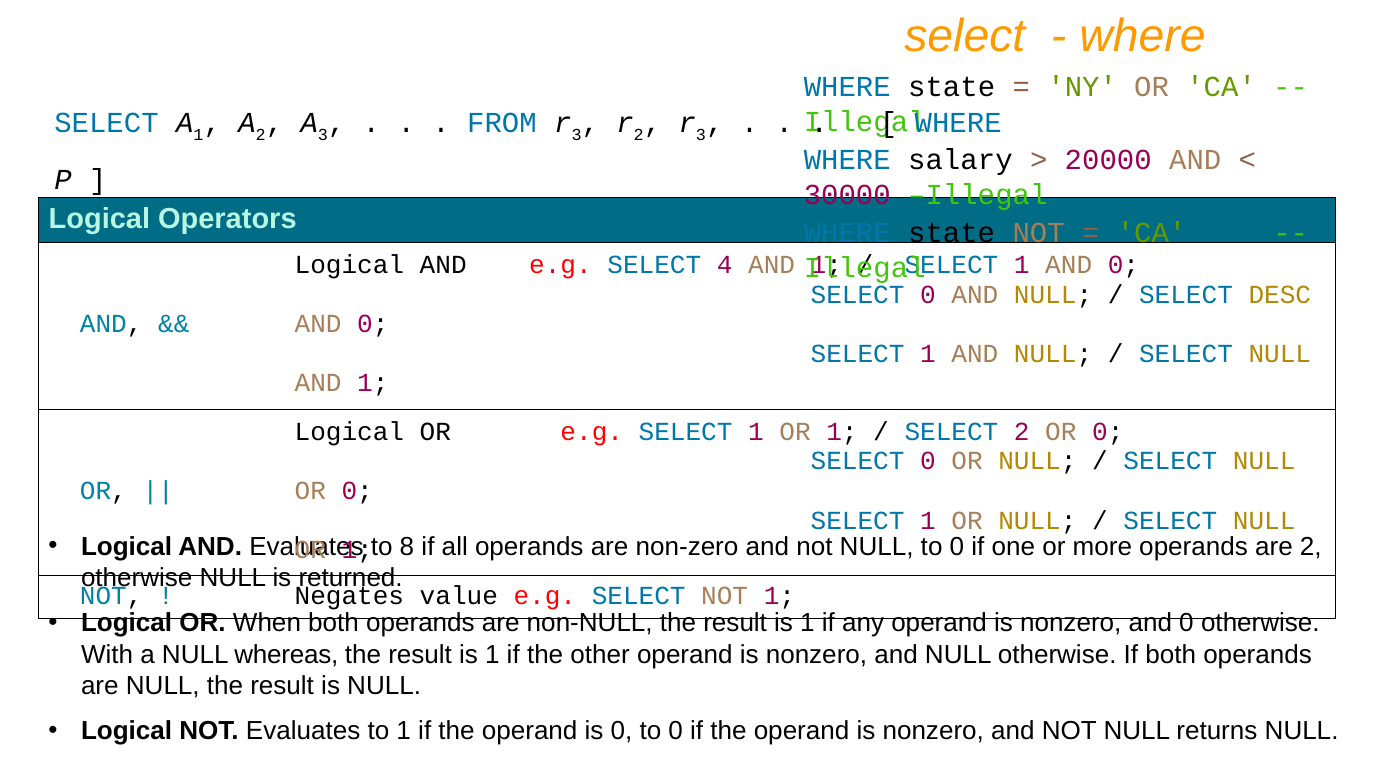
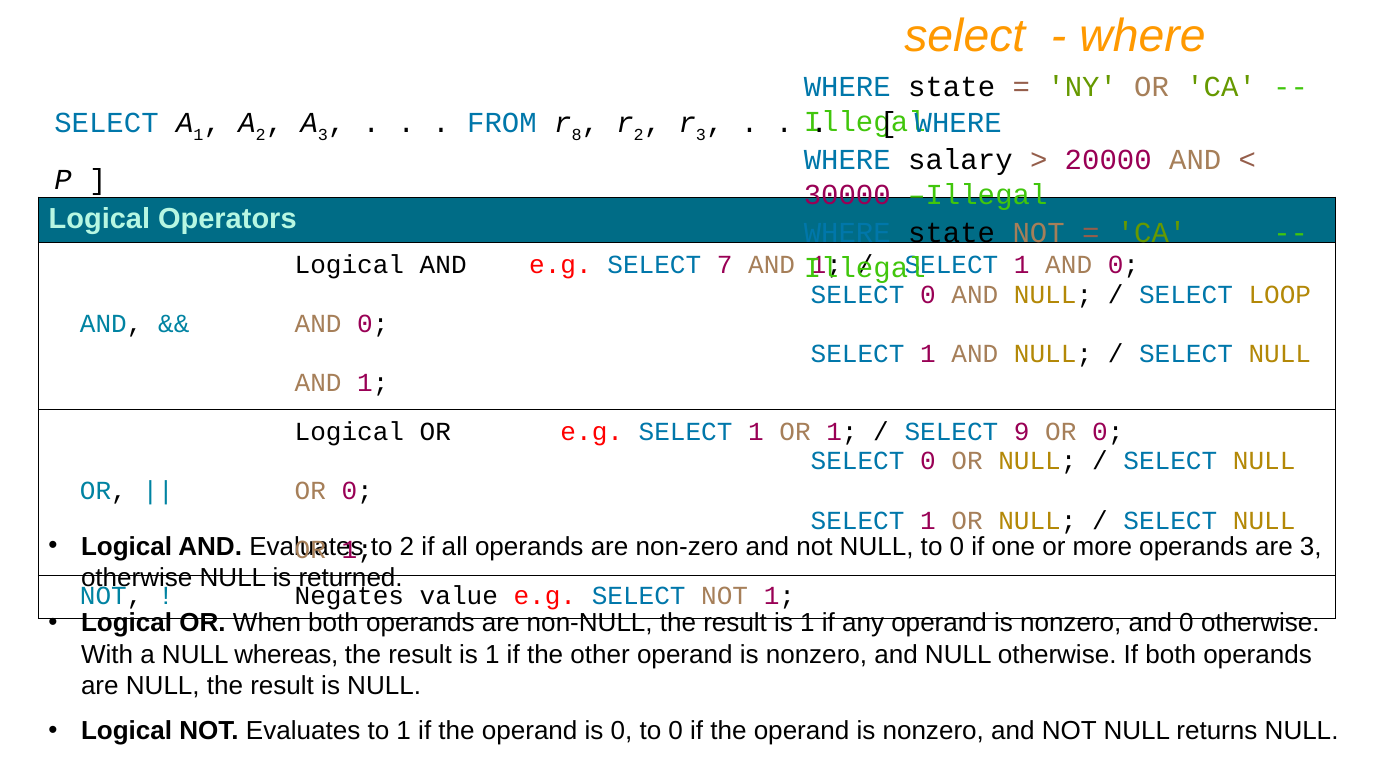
3 at (577, 134): 3 -> 8
4: 4 -> 7
DESC: DESC -> LOOP
SELECT 2: 2 -> 9
to 8: 8 -> 2
are 2: 2 -> 3
